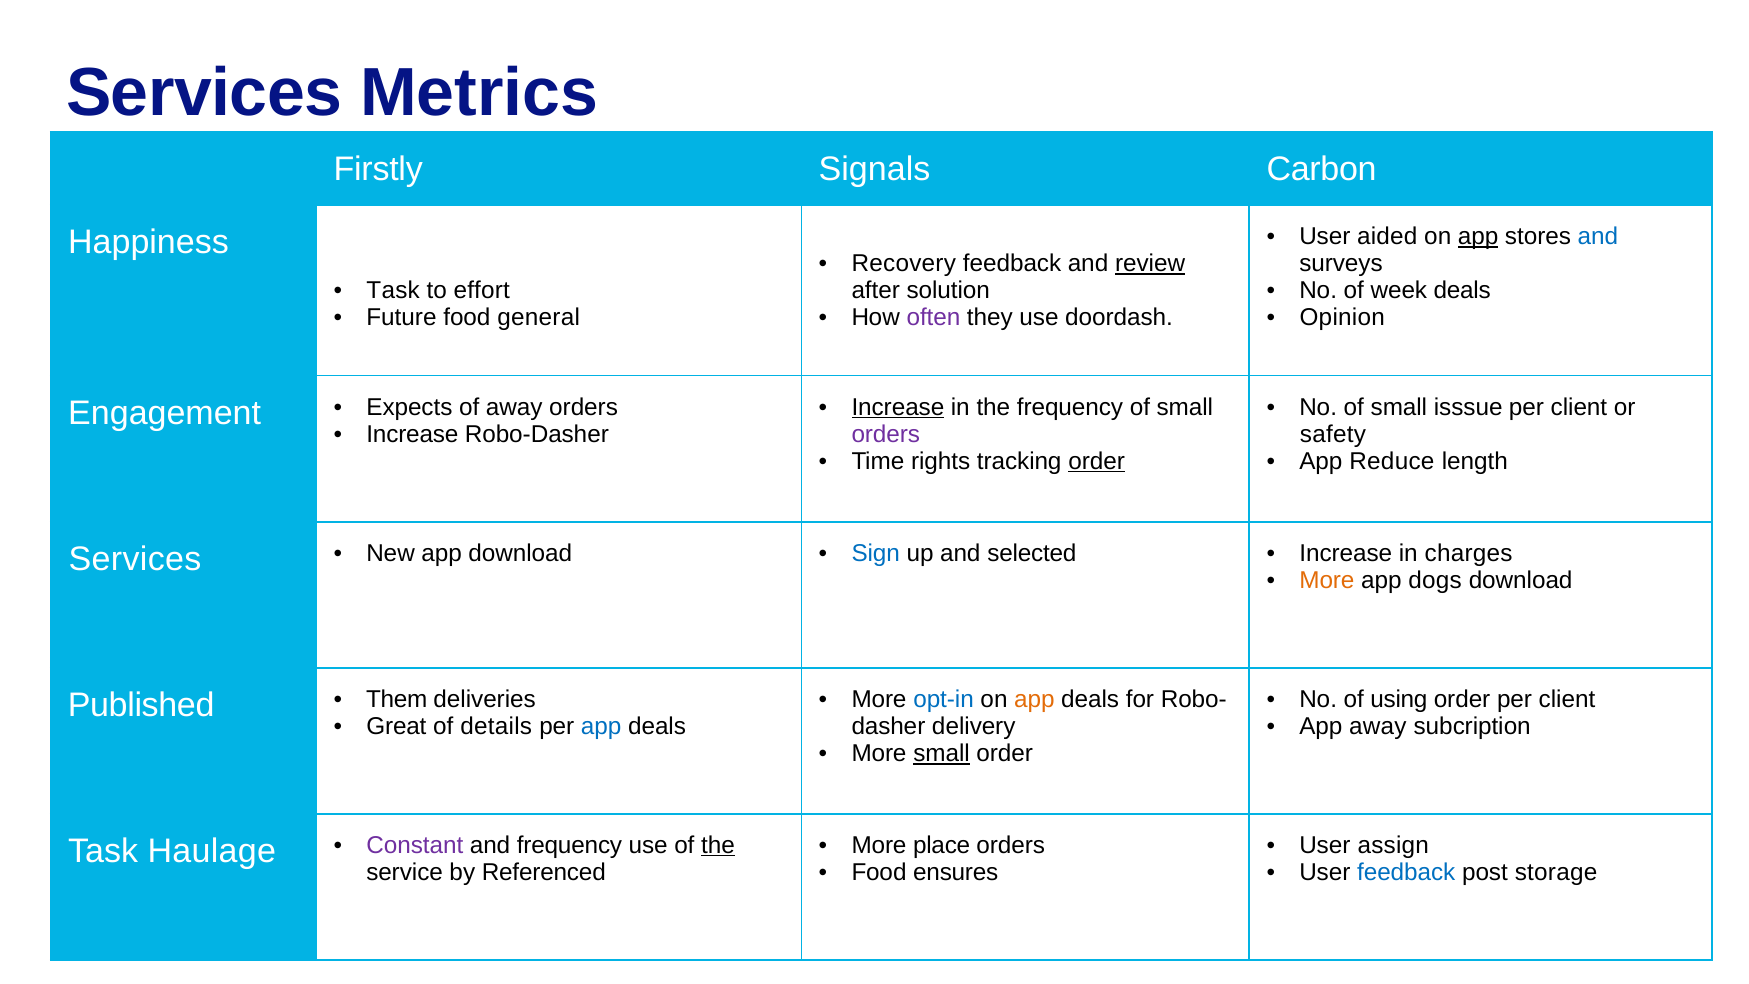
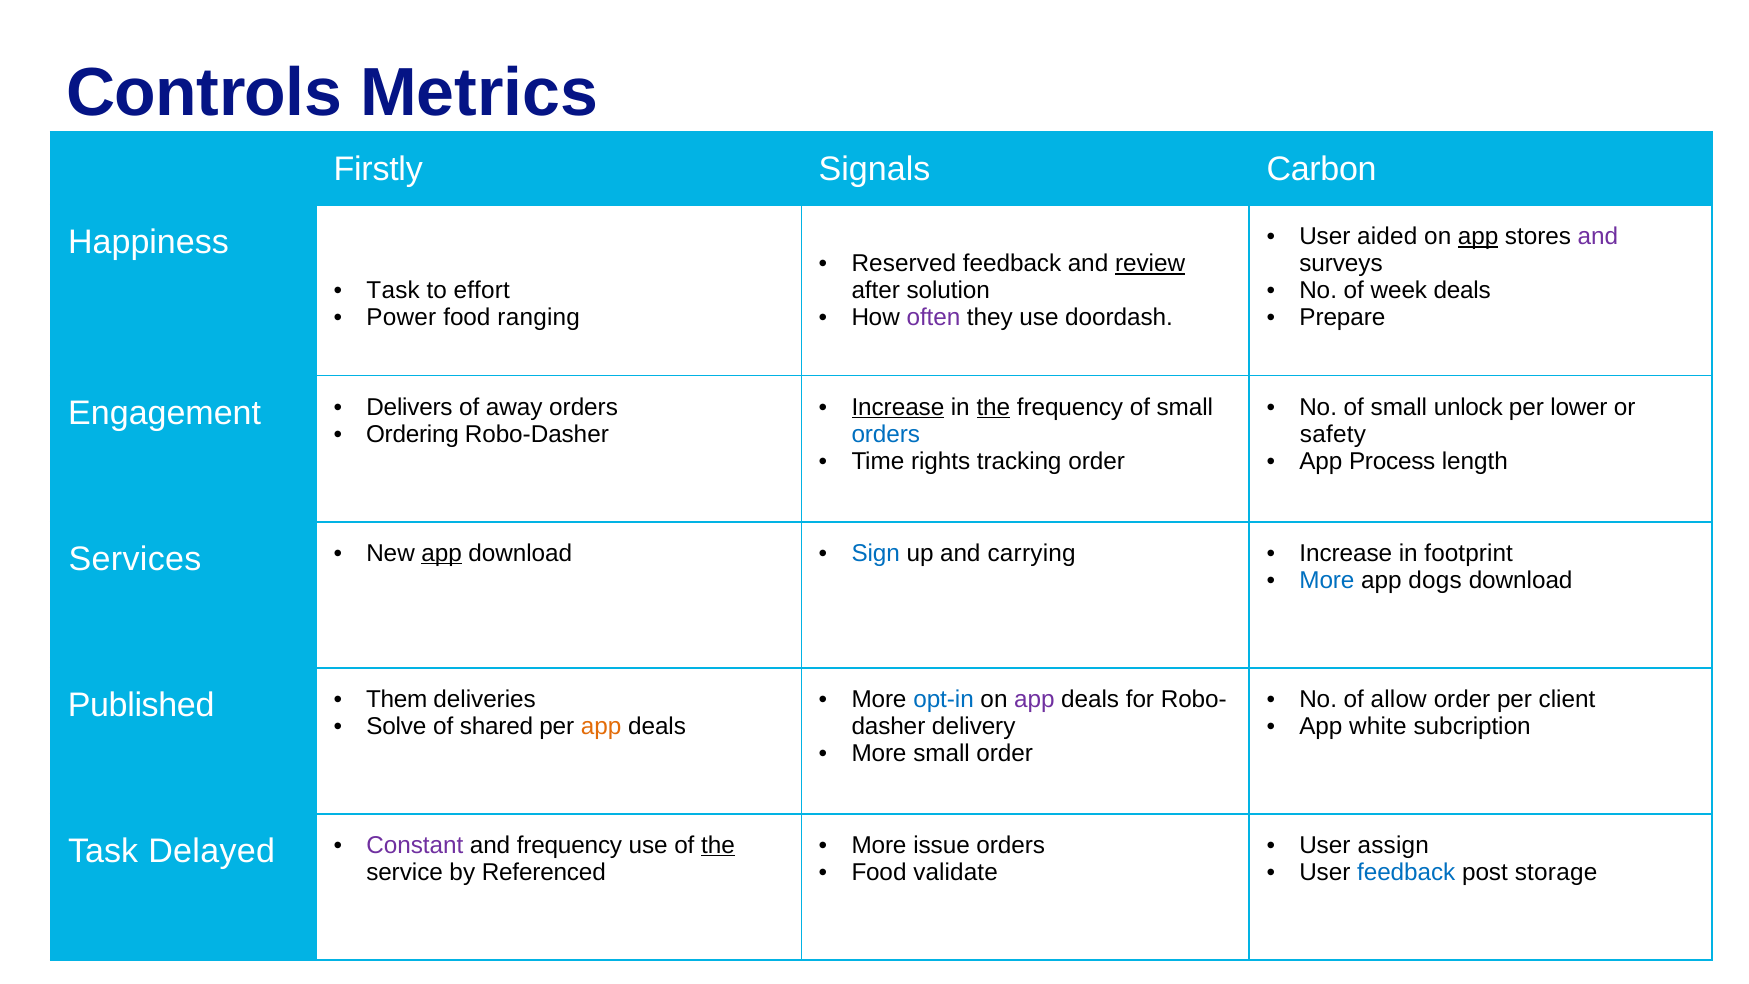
Services at (204, 94): Services -> Controls
and at (1598, 236) colour: blue -> purple
Recovery: Recovery -> Reserved
Future: Future -> Power
general: general -> ranging
Opinion: Opinion -> Prepare
the at (993, 407) underline: none -> present
isssue: isssue -> unlock
client at (1579, 407): client -> lower
Expects: Expects -> Delivers
Increase at (412, 434): Increase -> Ordering
orders at (886, 434) colour: purple -> blue
order at (1097, 461) underline: present -> none
Reduce: Reduce -> Process
app at (442, 553) underline: none -> present
selected: selected -> carrying
charges: charges -> footprint
More at (1327, 580) colour: orange -> blue
app at (1034, 699) colour: orange -> purple
using: using -> allow
Great: Great -> Solve
details: details -> shared
app at (601, 726) colour: blue -> orange
App away: away -> white
small at (942, 753) underline: present -> none
place: place -> issue
Haulage: Haulage -> Delayed
ensures: ensures -> validate
